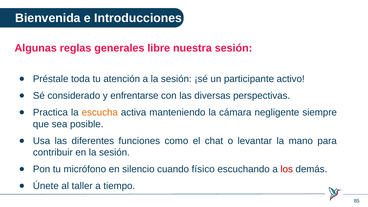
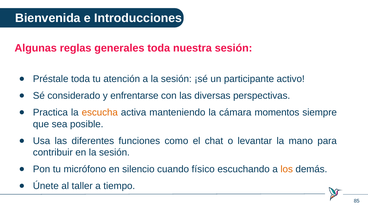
generales libre: libre -> toda
negligente: negligente -> momentos
los colour: red -> orange
